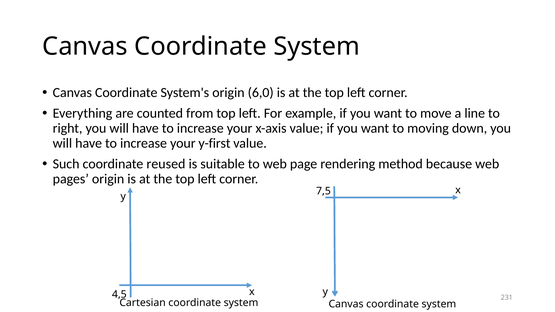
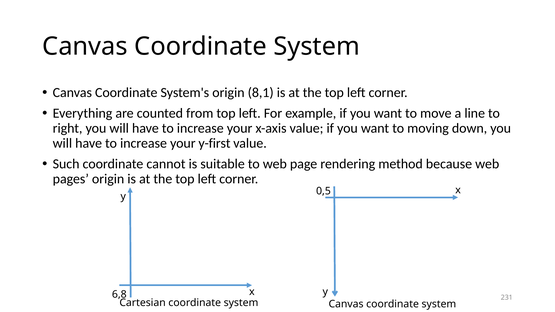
6,0: 6,0 -> 8,1
reused: reused -> cannot
7,5: 7,5 -> 0,5
4,5: 4,5 -> 6,8
